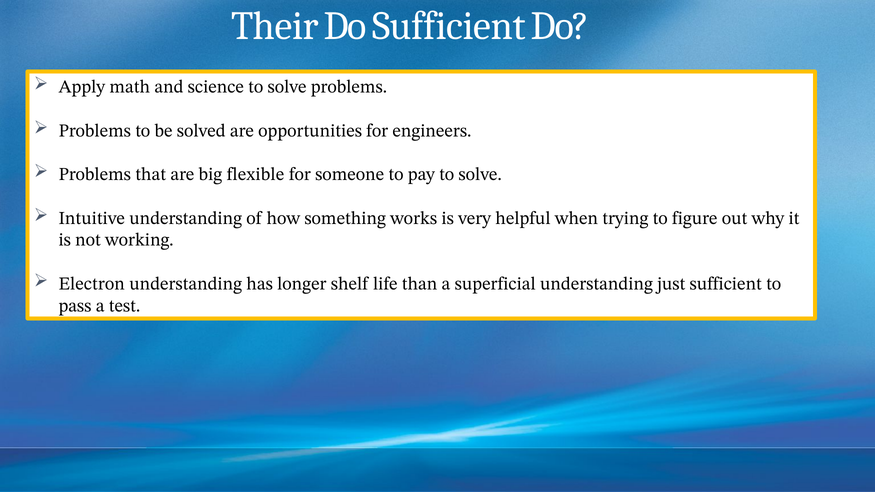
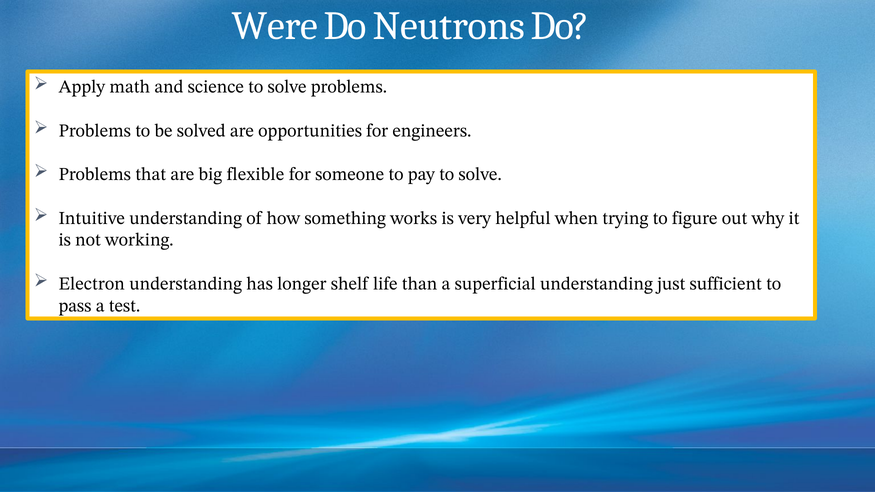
Their: Their -> Were
Do Sufficient: Sufficient -> Neutrons
